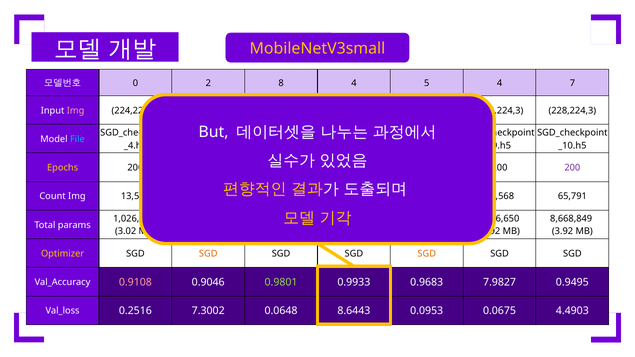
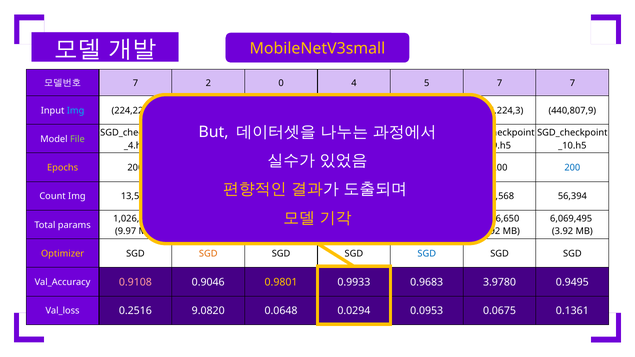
0 at (135, 83): 0 -> 7
8: 8 -> 0
5 4: 4 -> 7
Img at (76, 111) colour: pink -> light blue
228,224,3: 228,224,3 -> 440,807,9
File colour: light blue -> light green
200 at (572, 168) colour: purple -> blue
65,791: 65,791 -> 56,394
8,668,849: 8,668,849 -> 6,069,495
3.02: 3.02 -> 9.97
SGD at (427, 254) colour: orange -> blue
0.9801 colour: light green -> yellow
7.9827: 7.9827 -> 3.9780
7.3002: 7.3002 -> 9.0820
8.6443: 8.6443 -> 0.0294
4.4903: 4.4903 -> 0.1361
